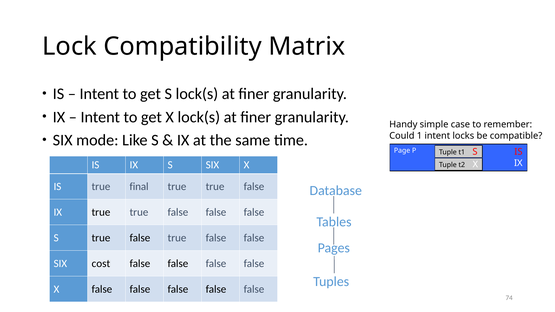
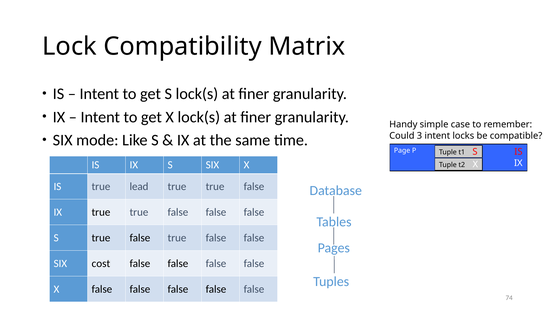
1: 1 -> 3
final: final -> lead
